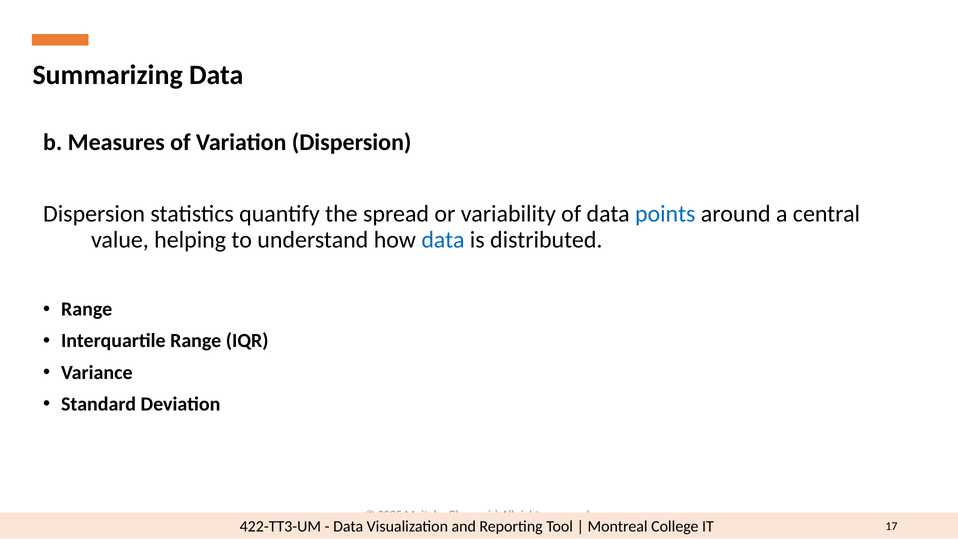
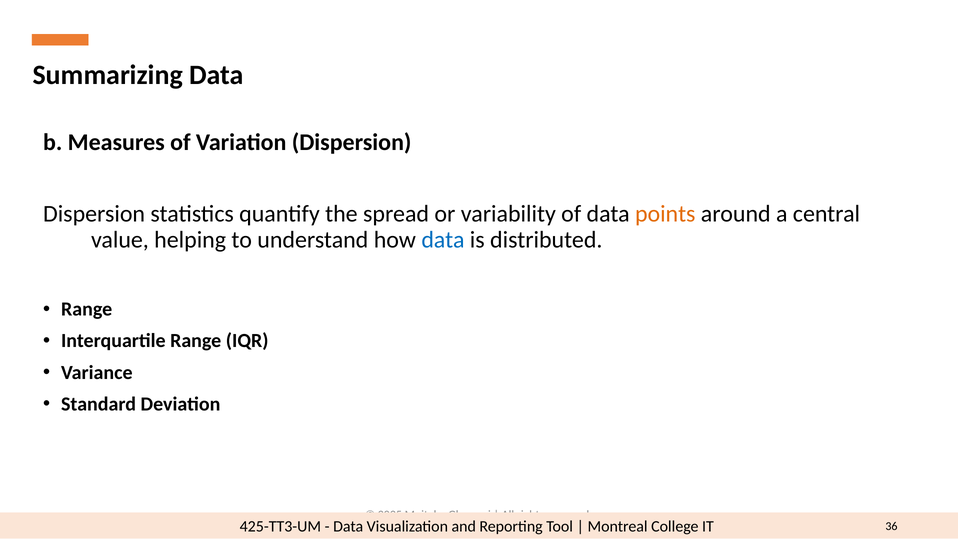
points colour: blue -> orange
422-TT3-UM: 422-TT3-UM -> 425-TT3-UM
17: 17 -> 36
